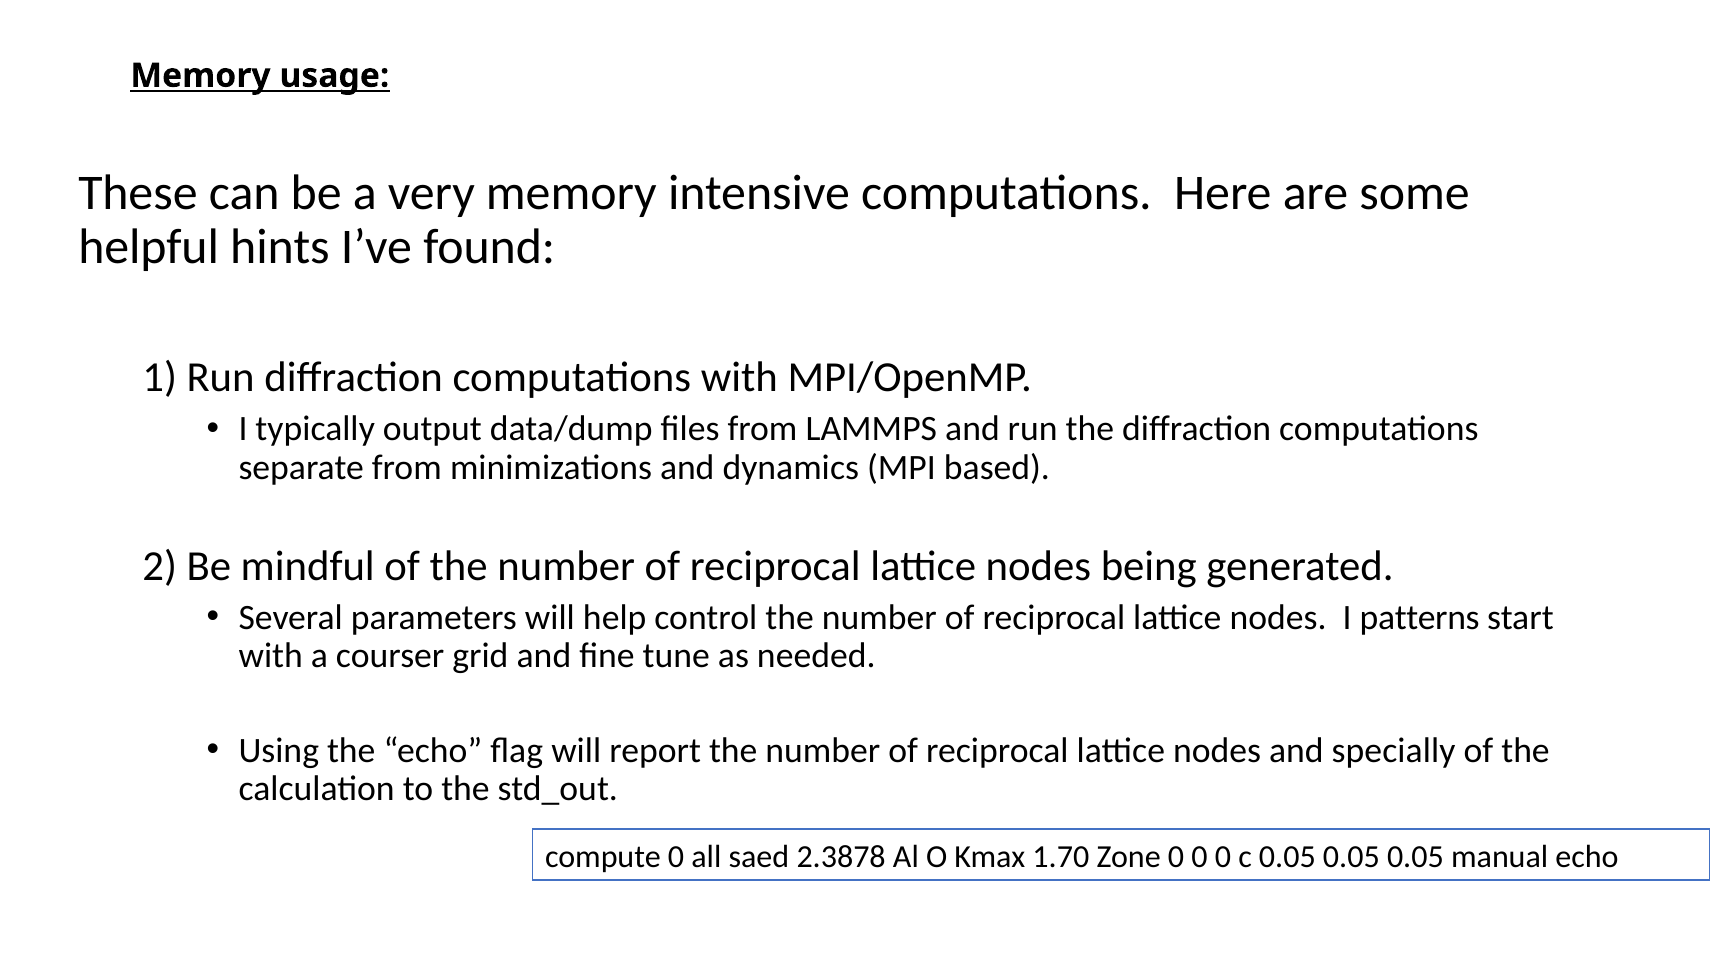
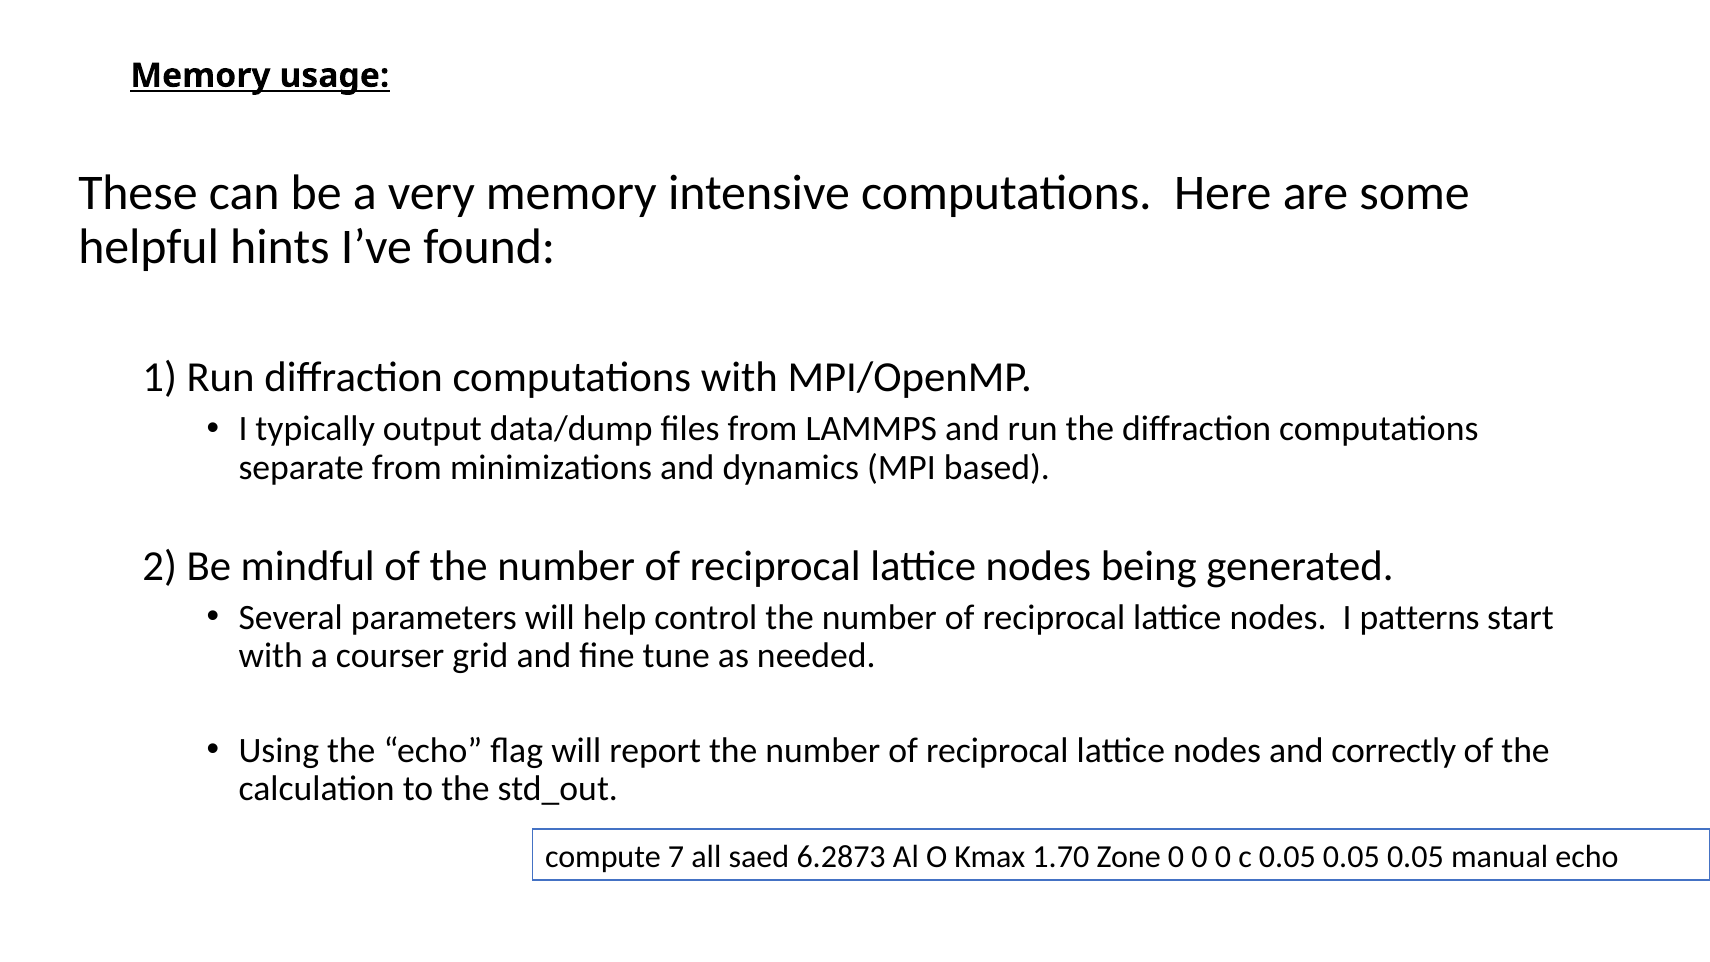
specially: specially -> correctly
compute 0: 0 -> 7
2.3878: 2.3878 -> 6.2873
